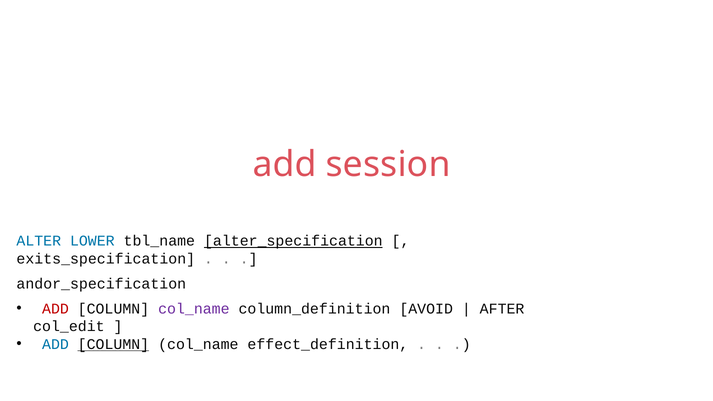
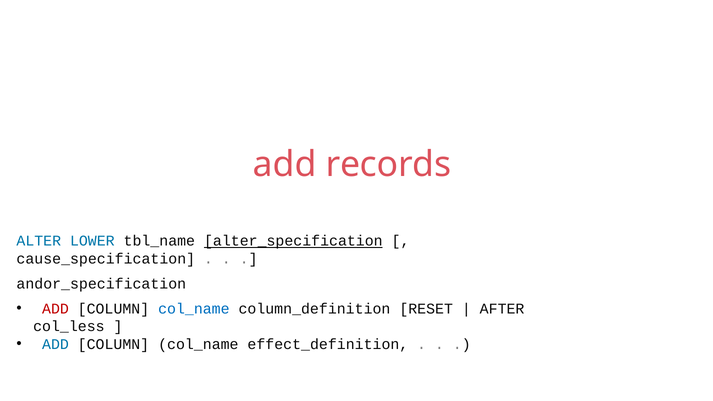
session: session -> records
exits_specification: exits_specification -> cause_specification
col_name at (194, 309) colour: purple -> blue
AVOID: AVOID -> RESET
col_edit: col_edit -> col_less
COLUMN at (113, 344) underline: present -> none
